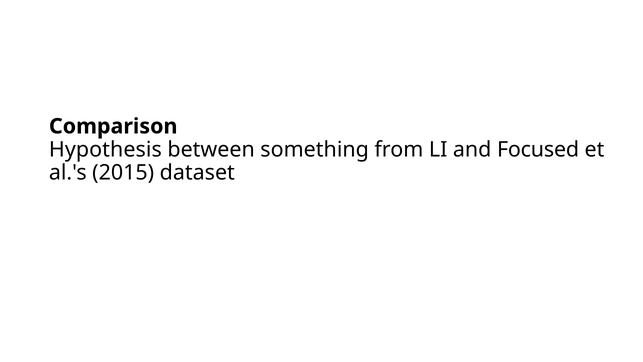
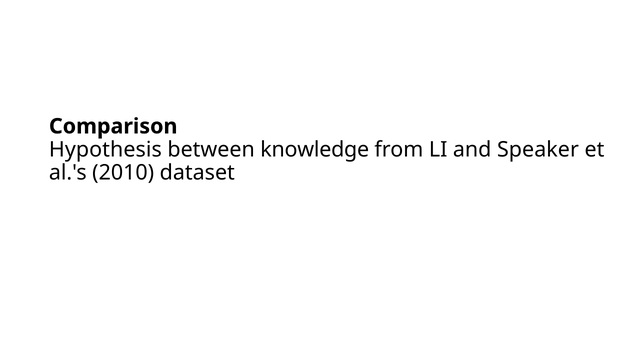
something: something -> knowledge
Focused: Focused -> Speaker
2015: 2015 -> 2010
